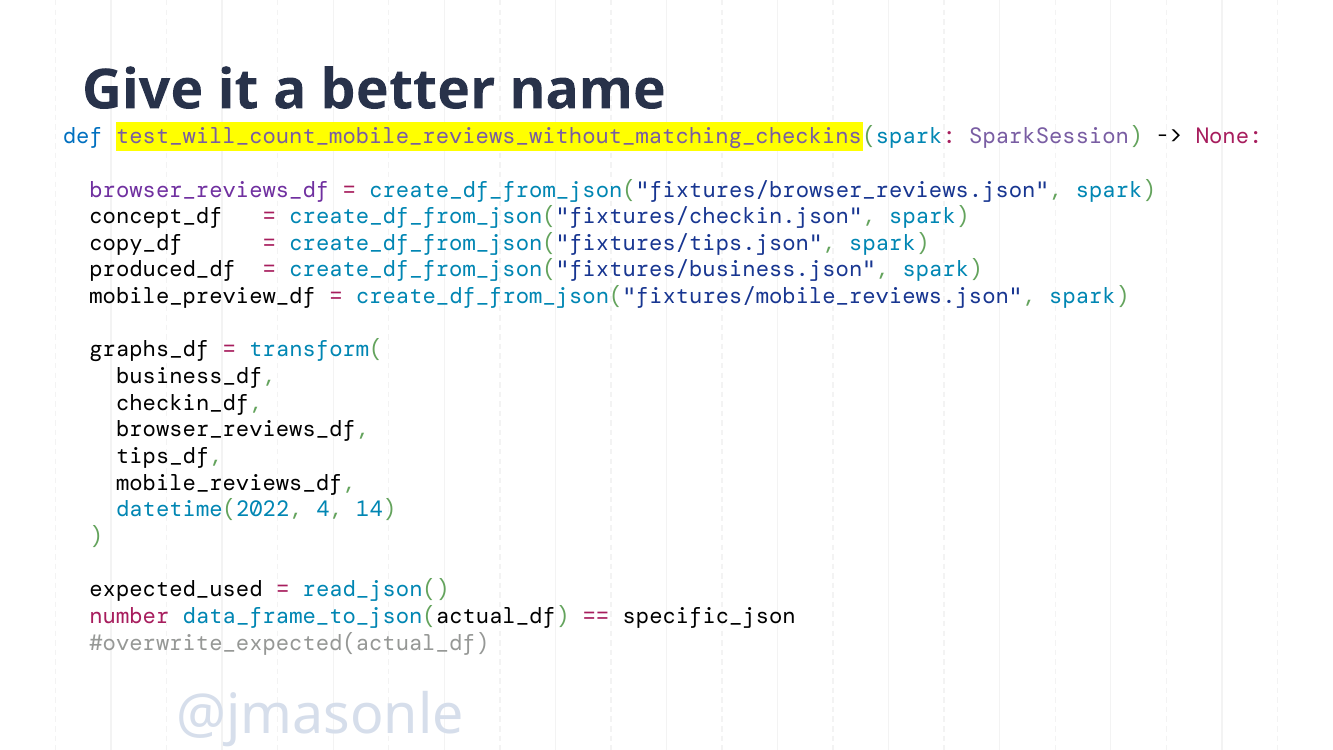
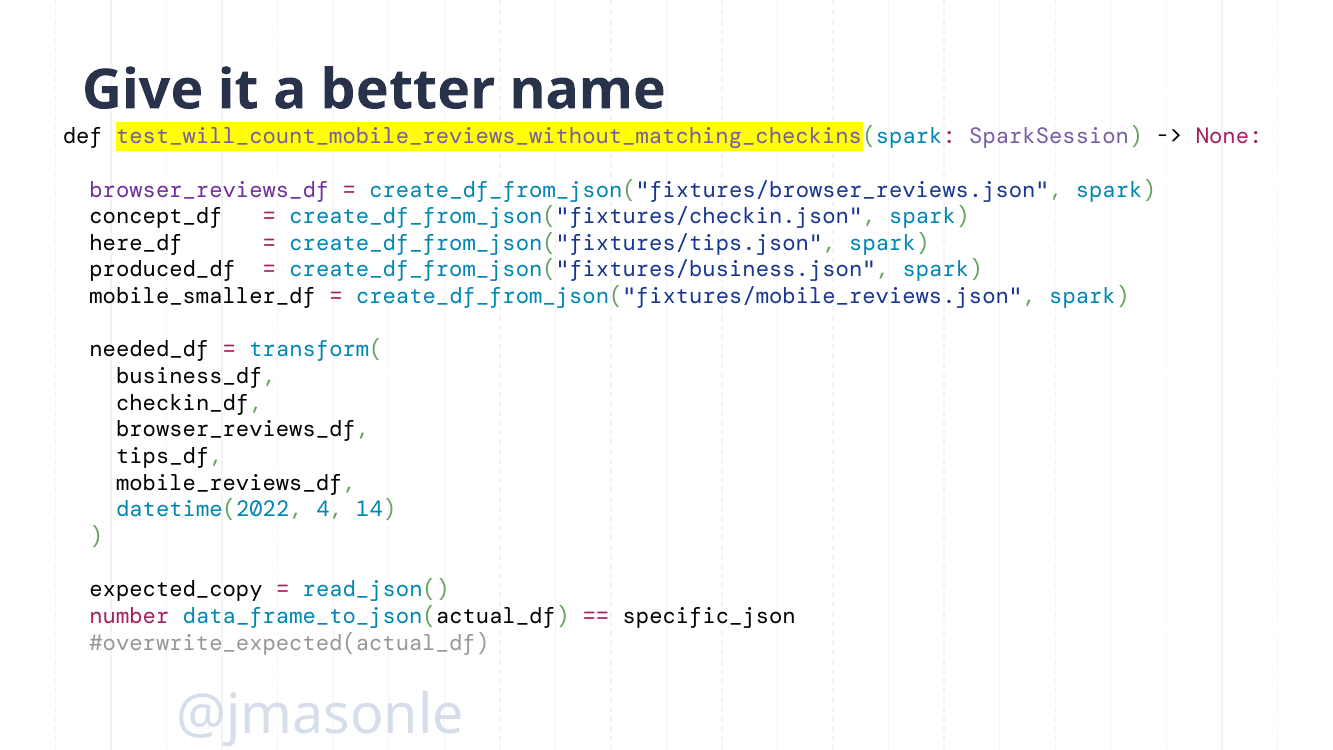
def colour: blue -> black
copy_df: copy_df -> here_df
mobile_preview_df: mobile_preview_df -> mobile_smaller_df
graphs_df: graphs_df -> needed_df
expected_used: expected_used -> expected_copy
